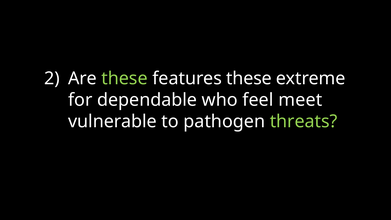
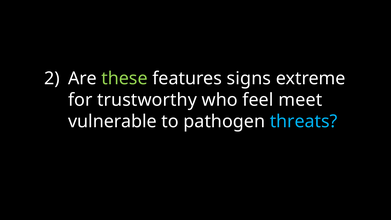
features these: these -> signs
dependable: dependable -> trustworthy
threats colour: light green -> light blue
